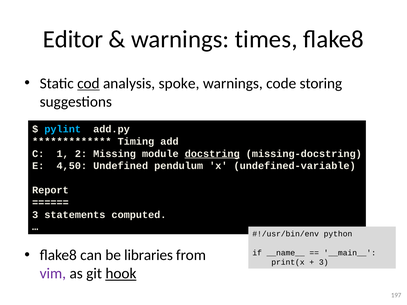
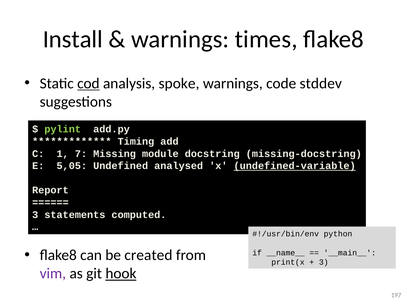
Editor: Editor -> Install
storing: storing -> stddev
pylint colour: light blue -> light green
2: 2 -> 7
docstring underline: present -> none
4,50: 4,50 -> 5,05
pendulum: pendulum -> analysed
undefined-variable underline: none -> present
libraries: libraries -> created
